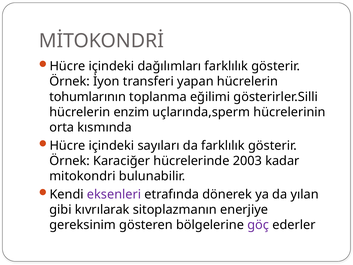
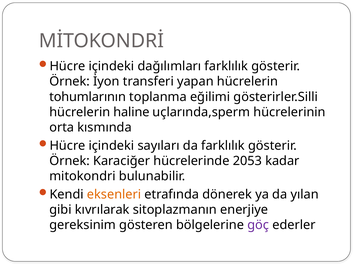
enzim: enzim -> haline
2003: 2003 -> 2053
eksenleri colour: purple -> orange
